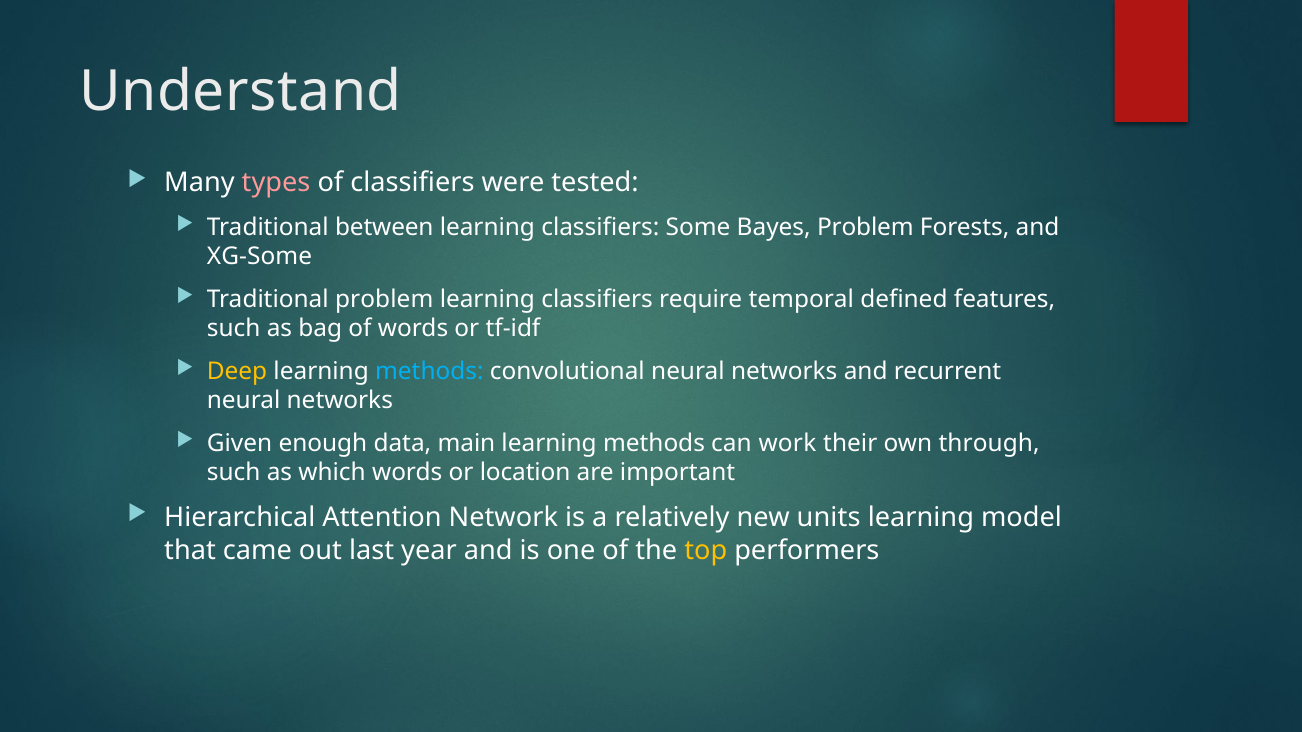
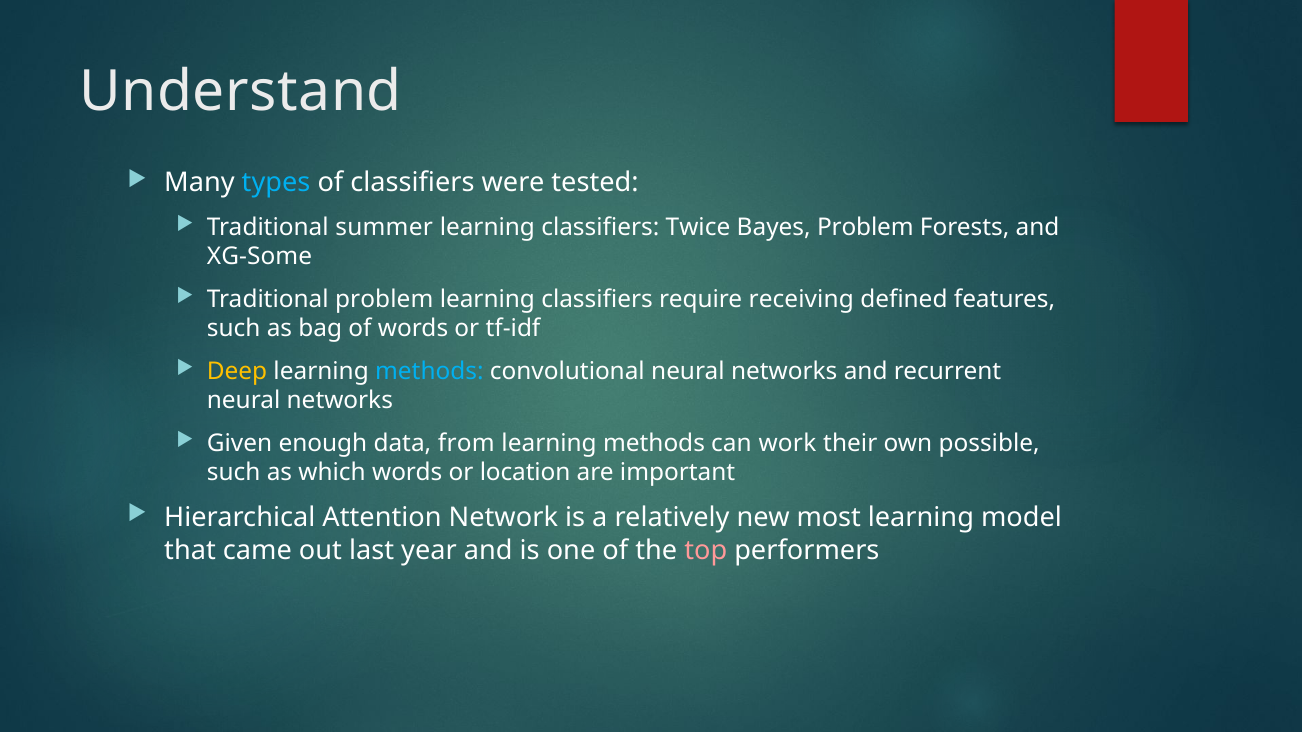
types colour: pink -> light blue
between: between -> summer
Some: Some -> Twice
temporal: temporal -> receiving
main: main -> from
through: through -> possible
units: units -> most
top colour: yellow -> pink
